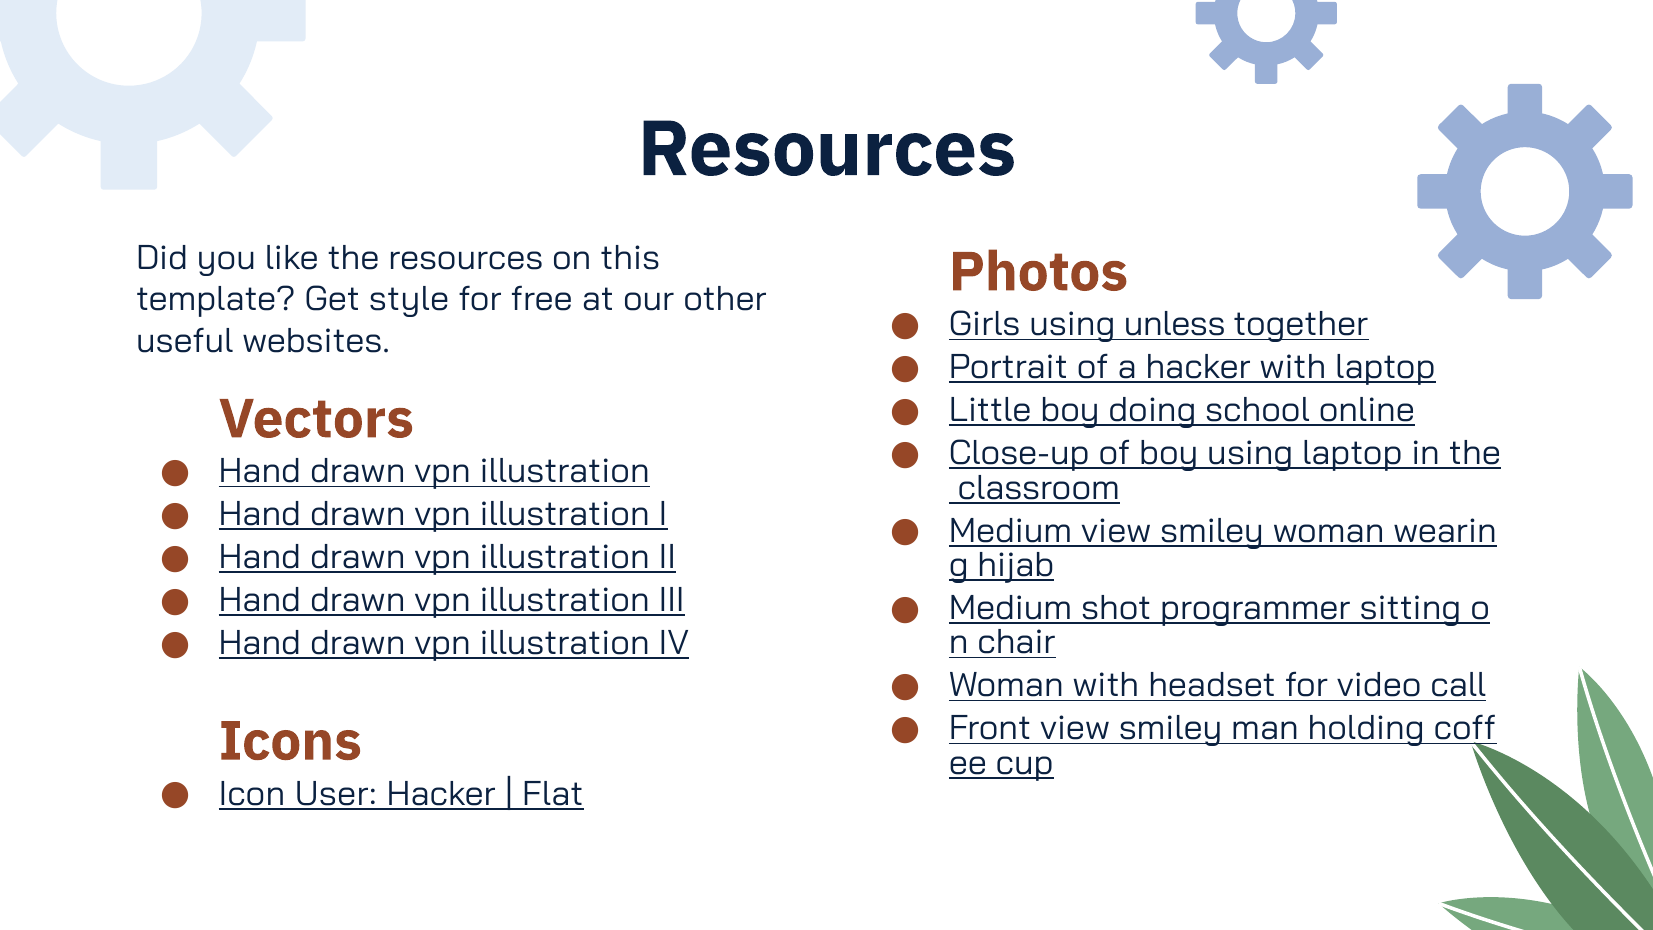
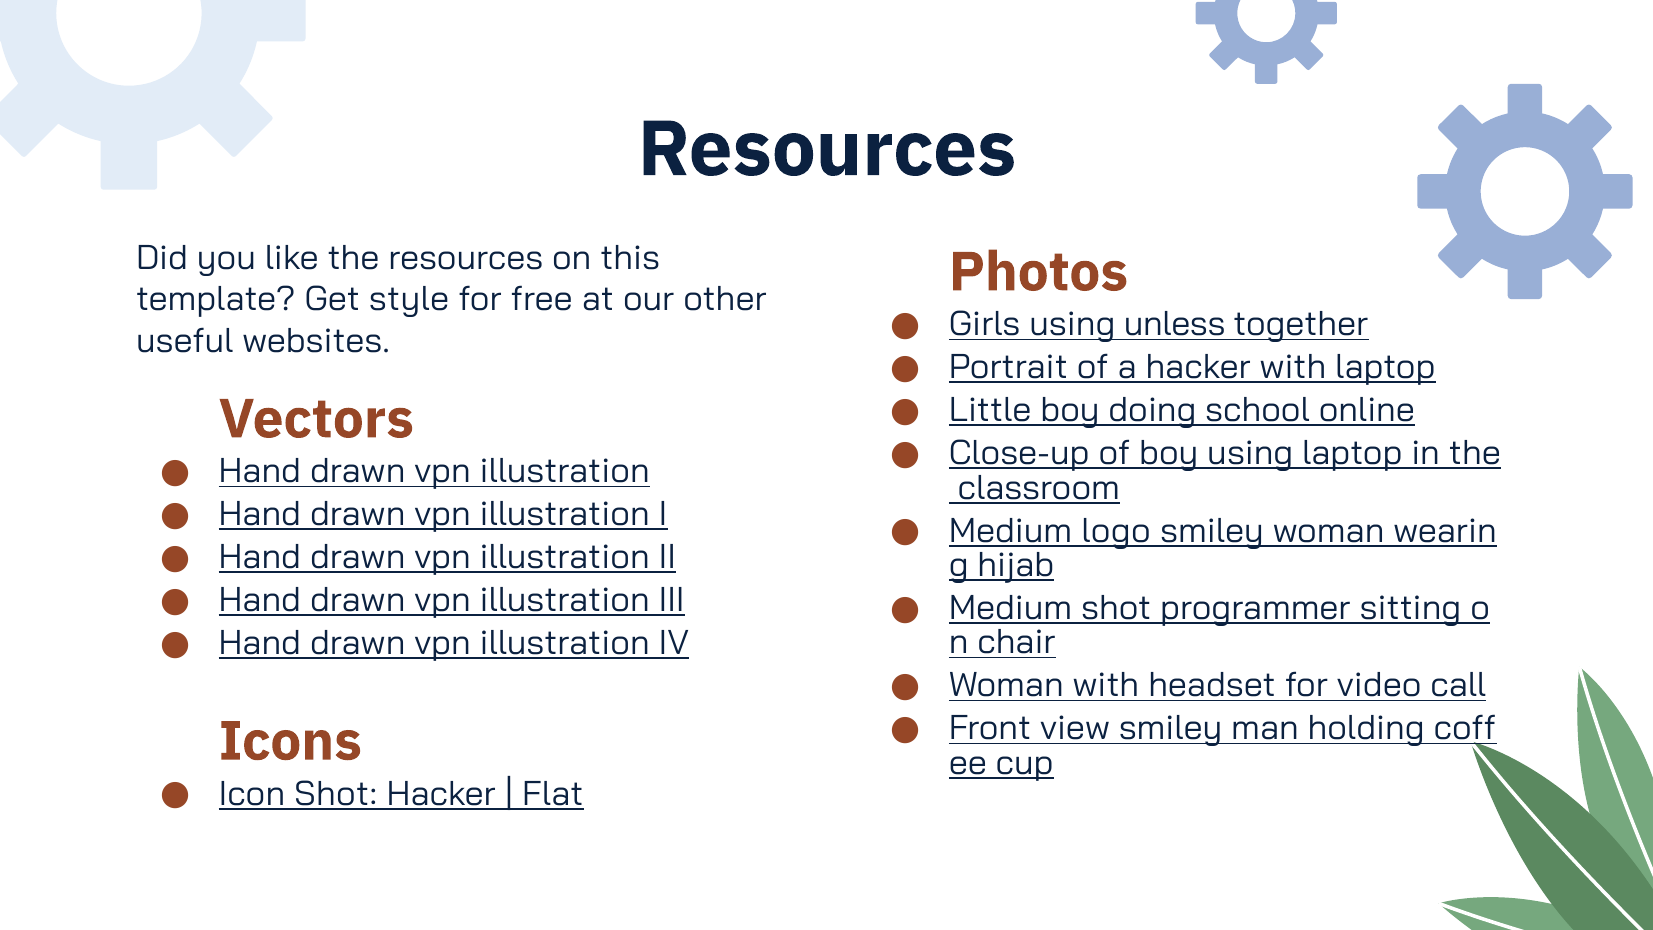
Medium view: view -> logo
Icon User: User -> Shot
